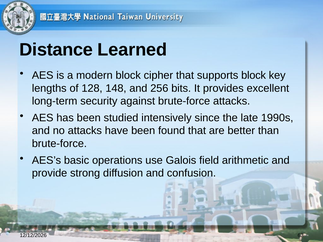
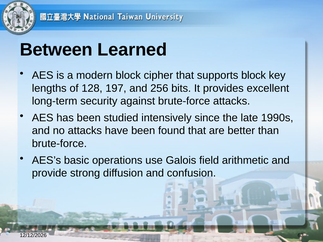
Distance: Distance -> Between
148: 148 -> 197
